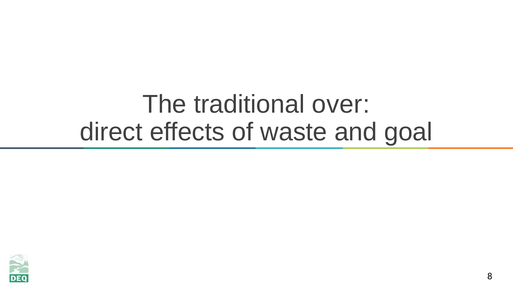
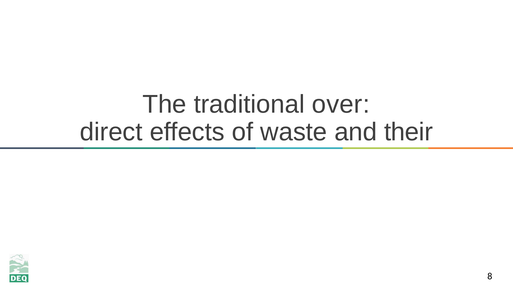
goal: goal -> their
